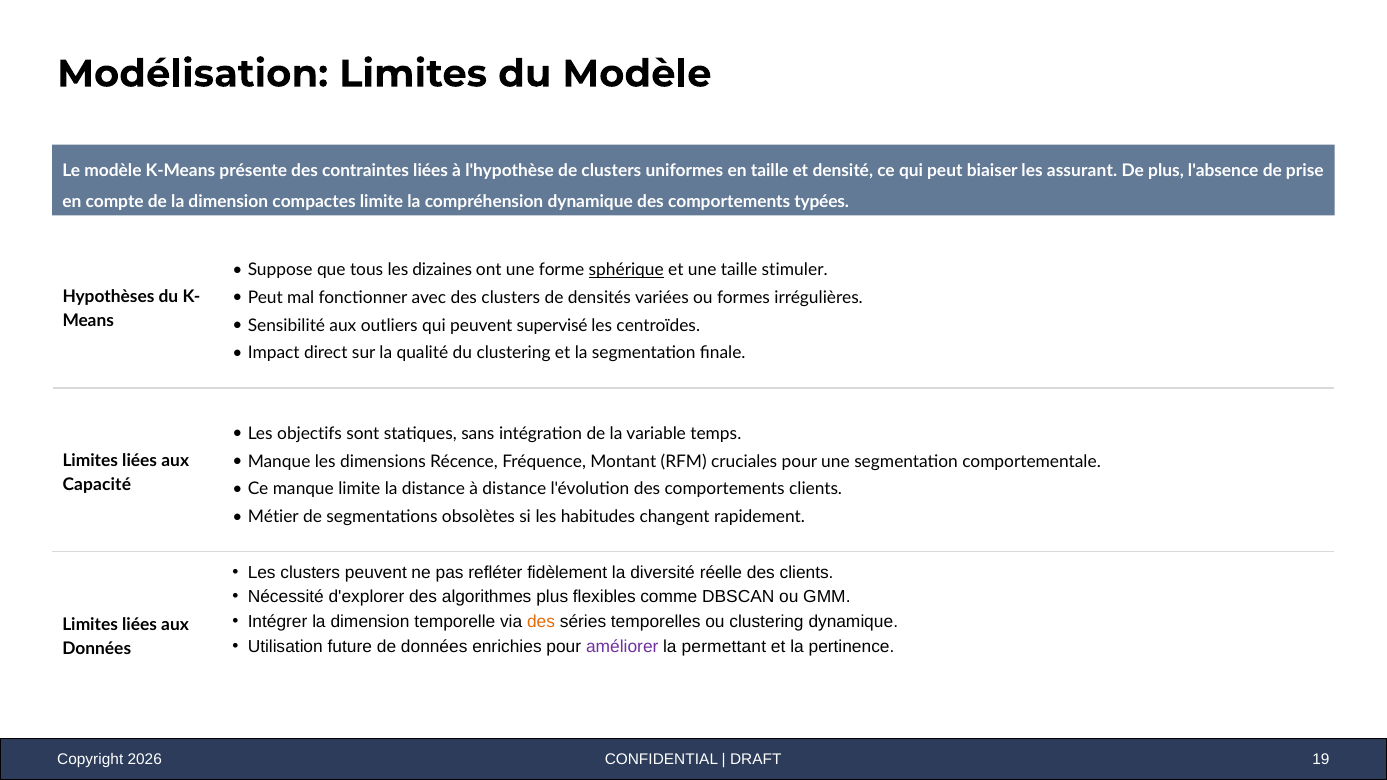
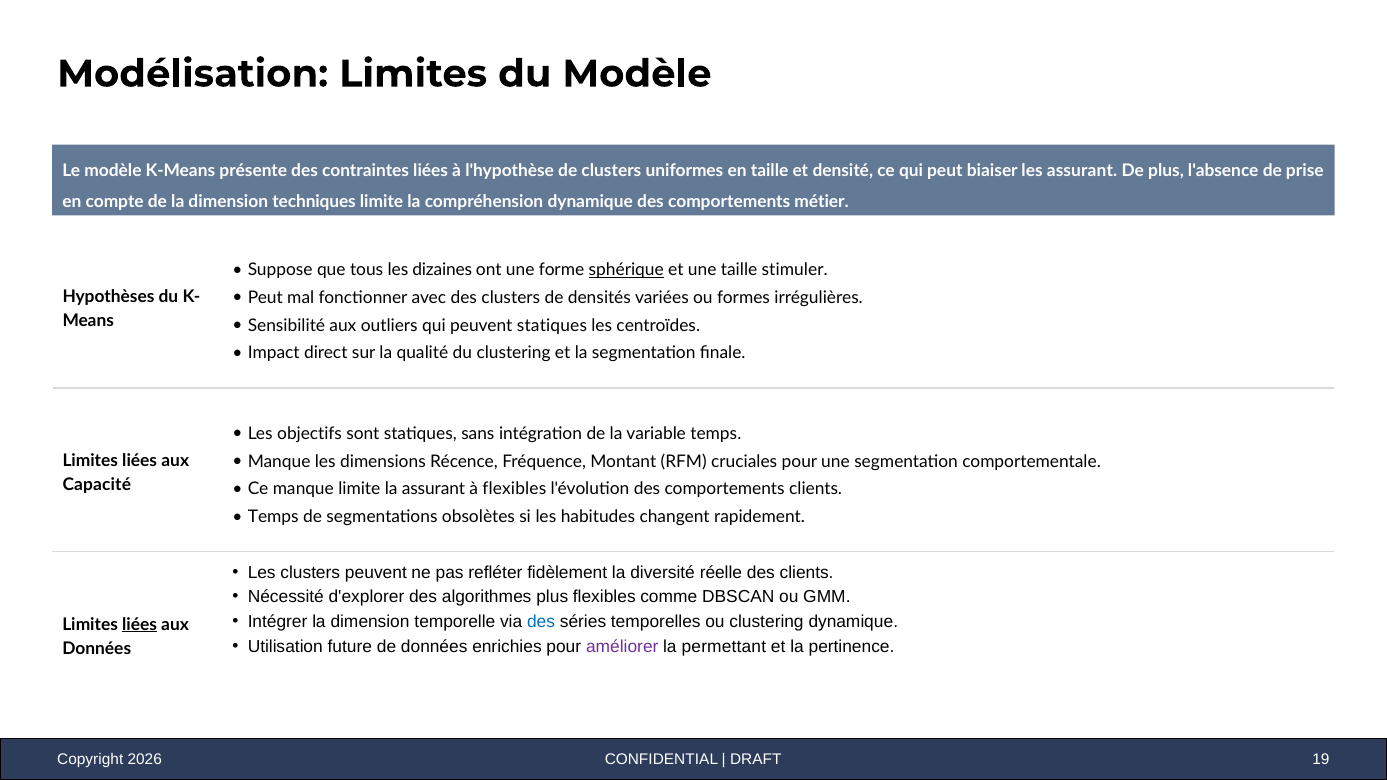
compactes: compactes -> techniques
typées: typées -> métier
peuvent supervisé: supervisé -> statiques
la distance: distance -> assurant
à distance: distance -> flexibles
Métier at (273, 517): Métier -> Temps
des at (541, 622) colour: orange -> blue
liées at (140, 625) underline: none -> present
